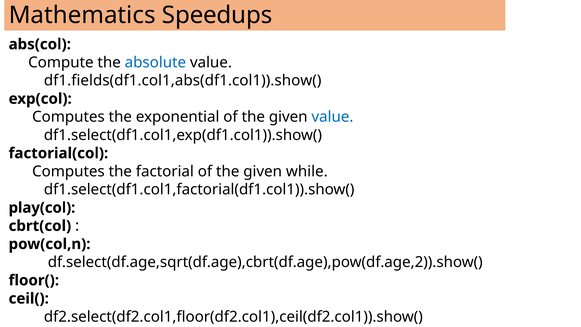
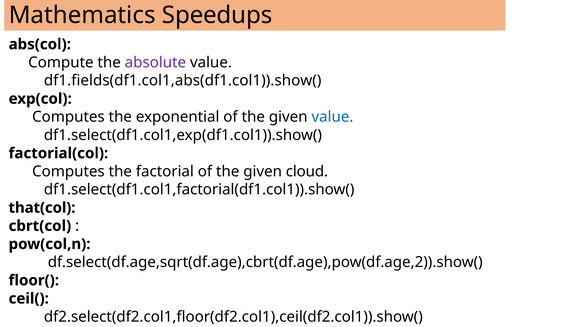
absolute colour: blue -> purple
while: while -> cloud
play(col: play(col -> that(col
